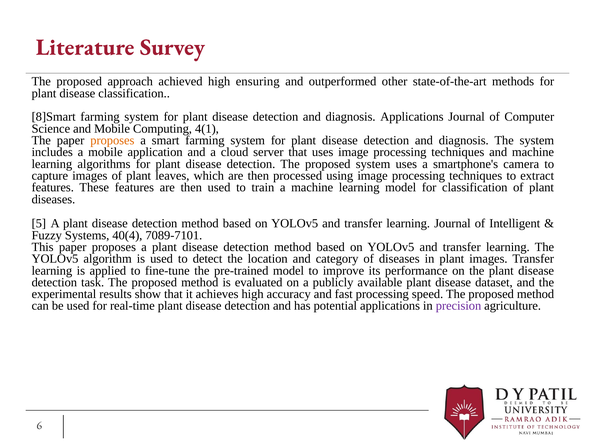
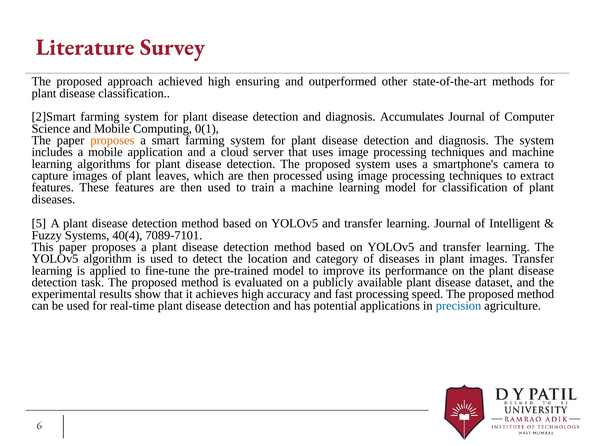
8]Smart: 8]Smart -> 2]Smart
diagnosis Applications: Applications -> Accumulates
4(1: 4(1 -> 0(1
precision colour: purple -> blue
